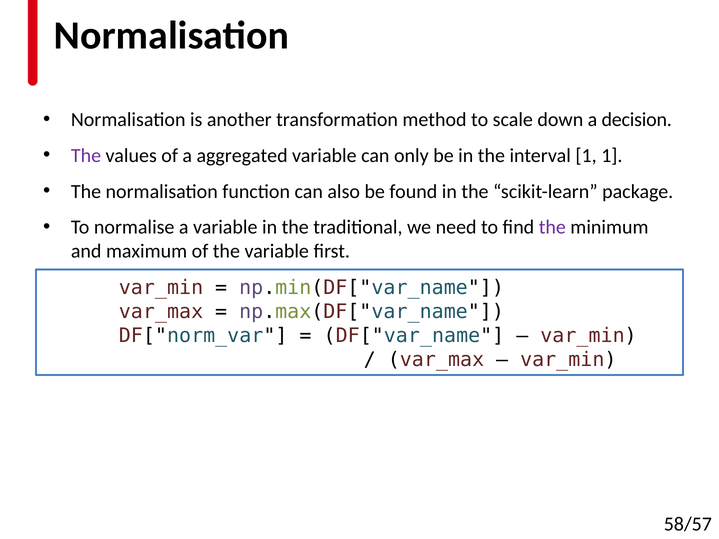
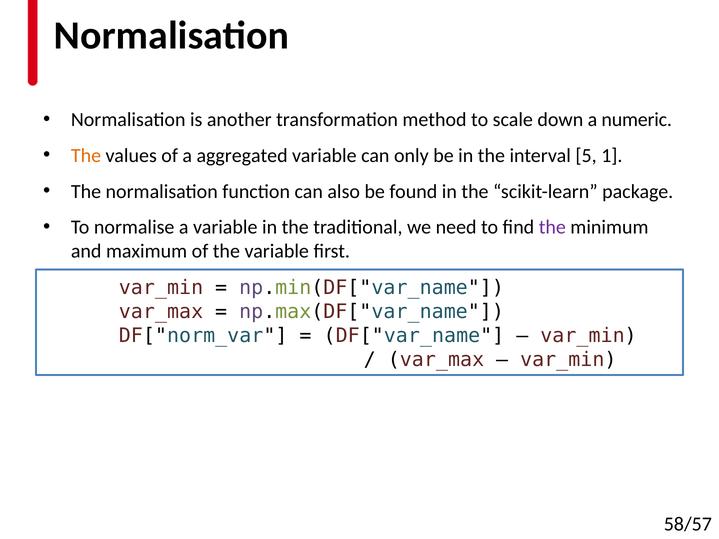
decision: decision -> numeric
The at (86, 156) colour: purple -> orange
interval 1: 1 -> 5
